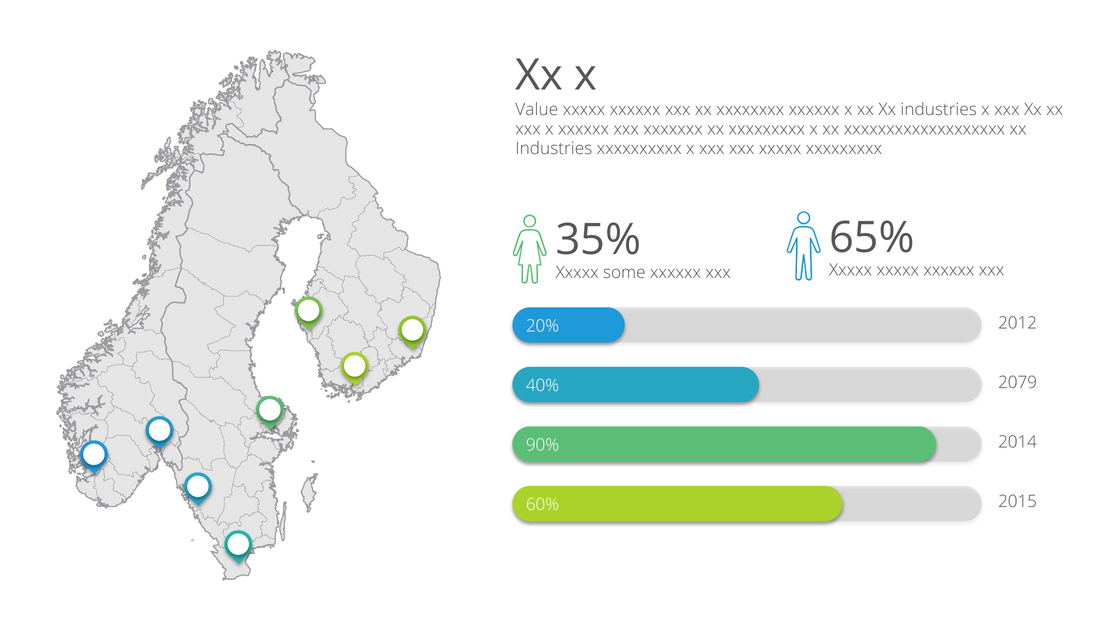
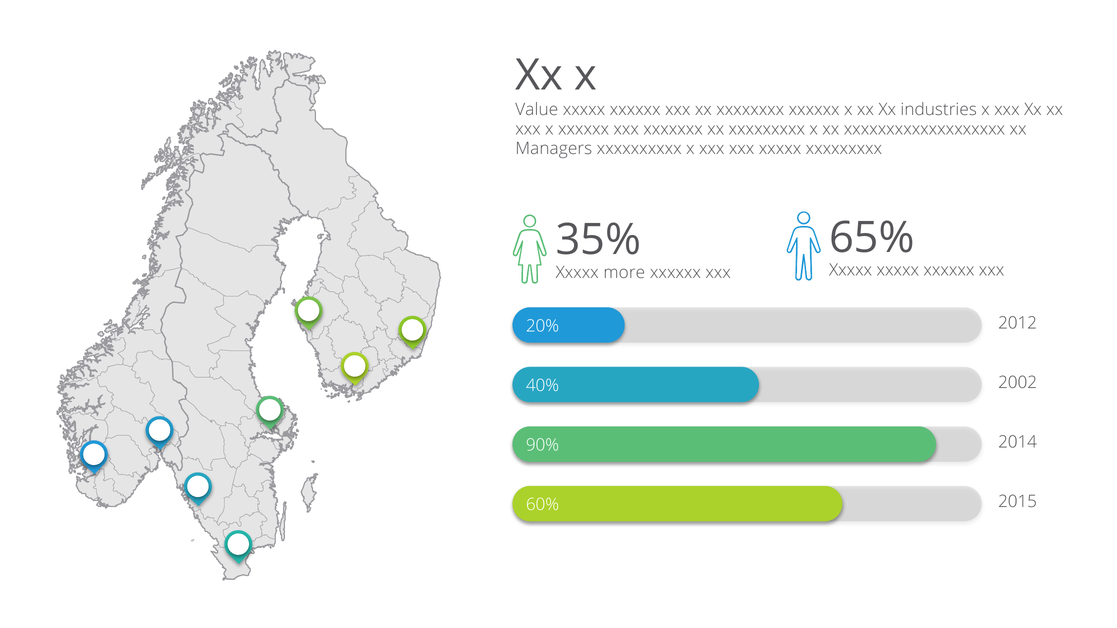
Industries at (554, 149): Industries -> Managers
some: some -> more
2079: 2079 -> 2002
